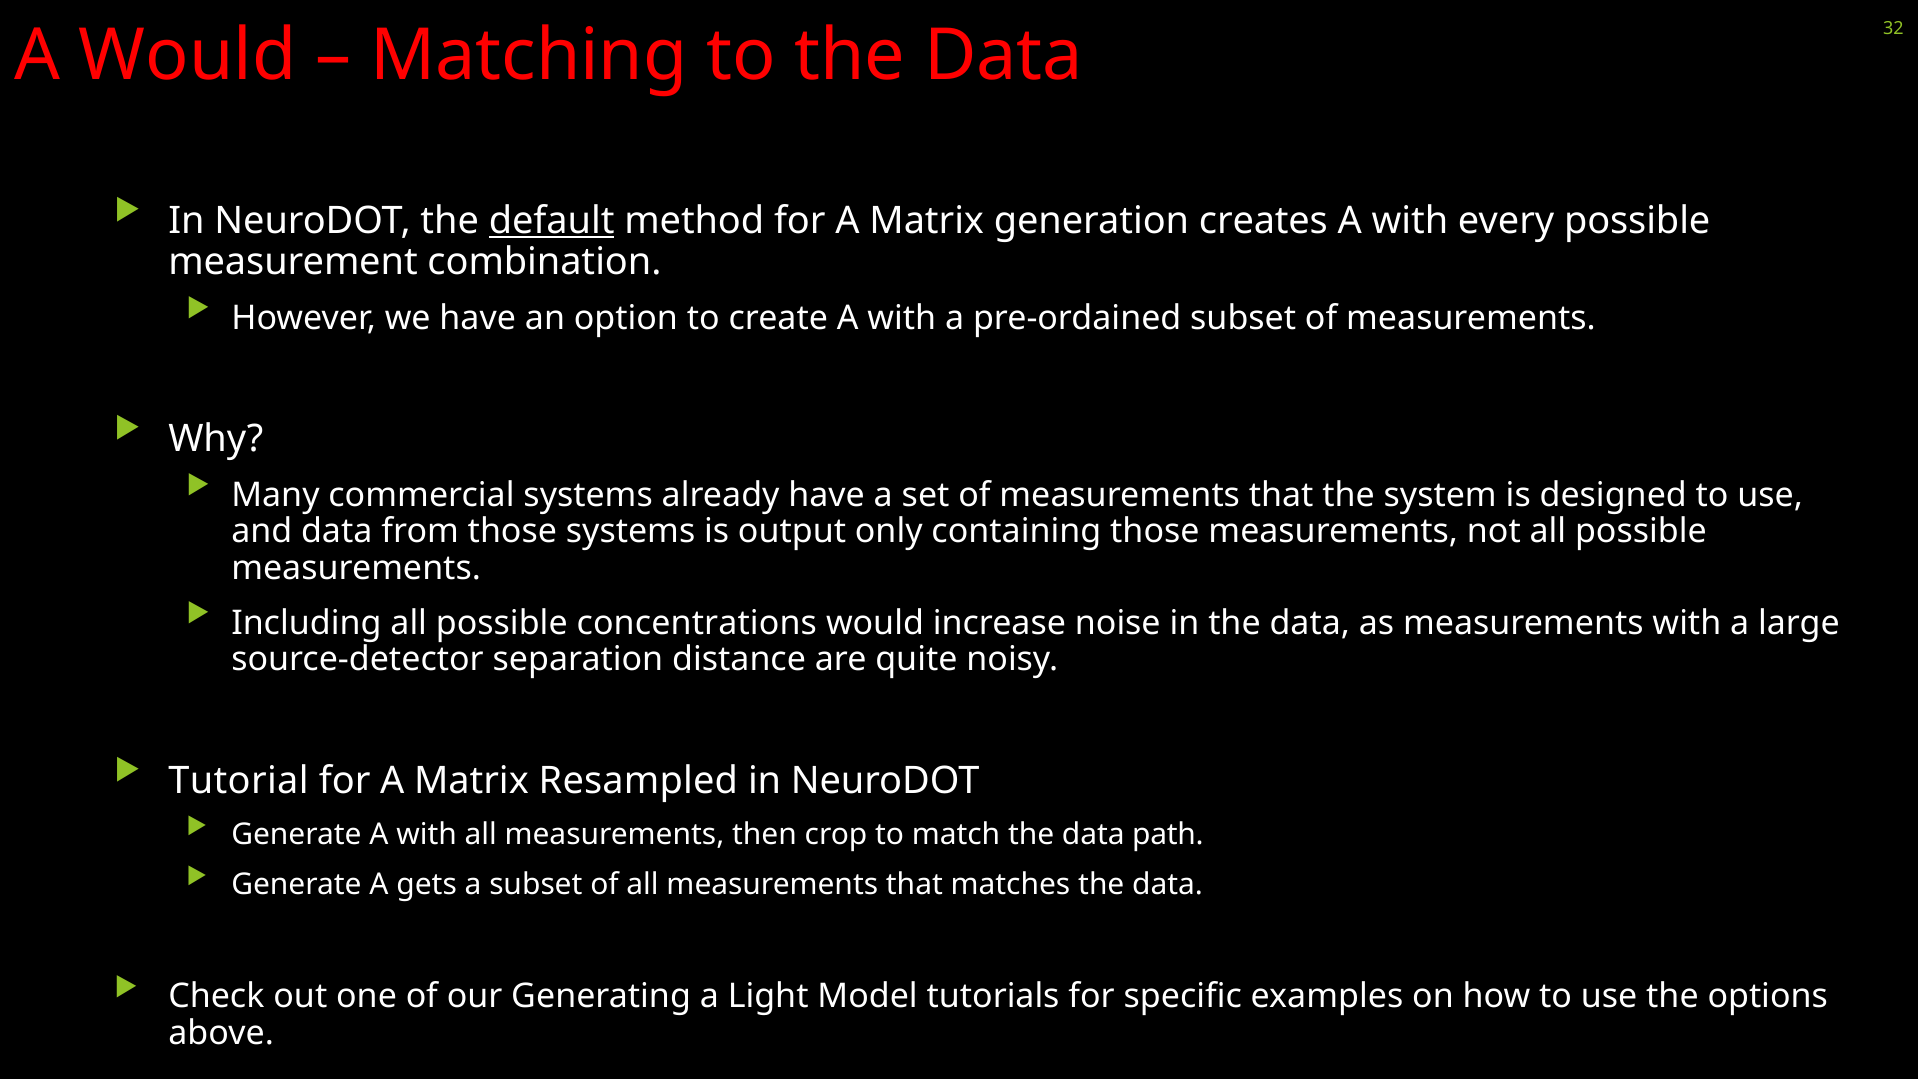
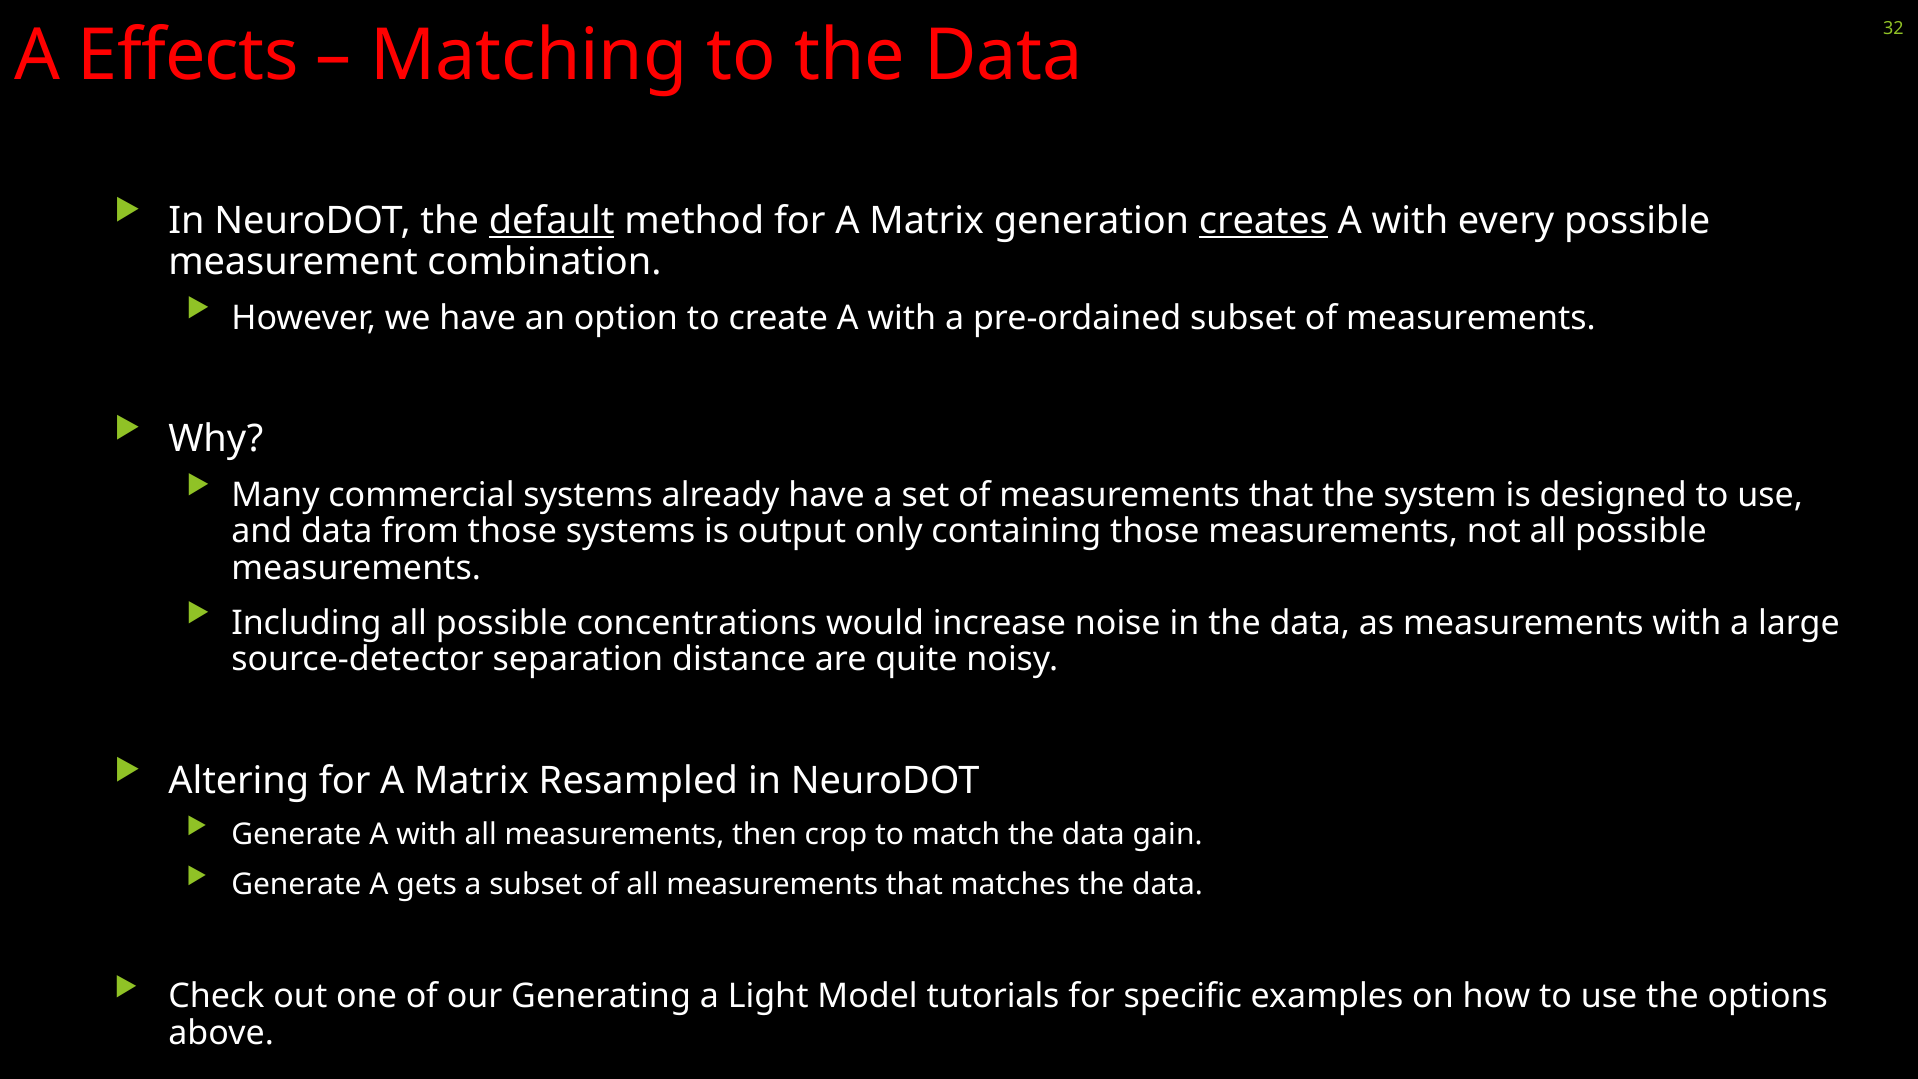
A Would: Would -> Effects
creates underline: none -> present
Tutorial: Tutorial -> Altering
path: path -> gain
